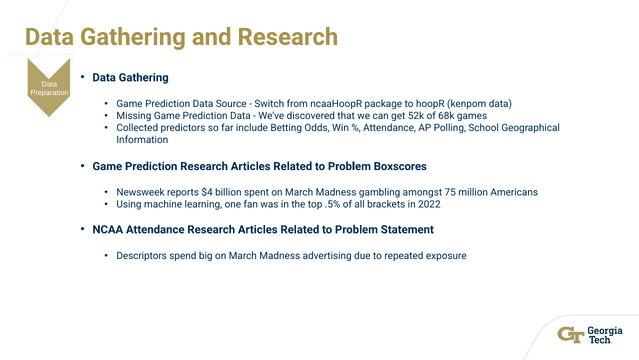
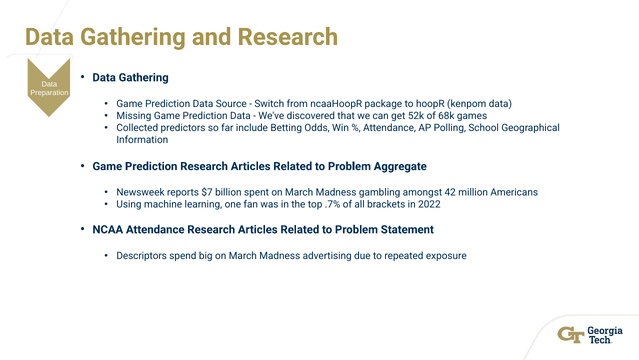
Boxscores: Boxscores -> Aggregate
$4: $4 -> $7
75: 75 -> 42
.5%: .5% -> .7%
